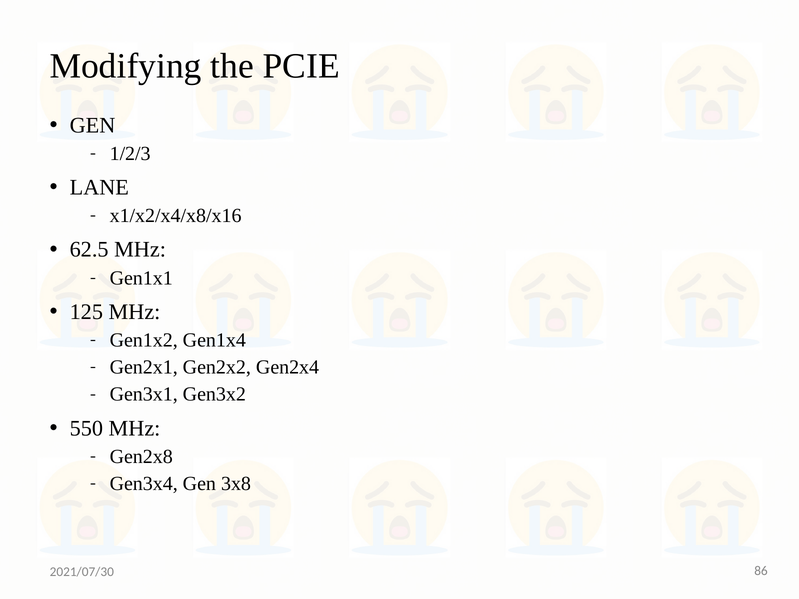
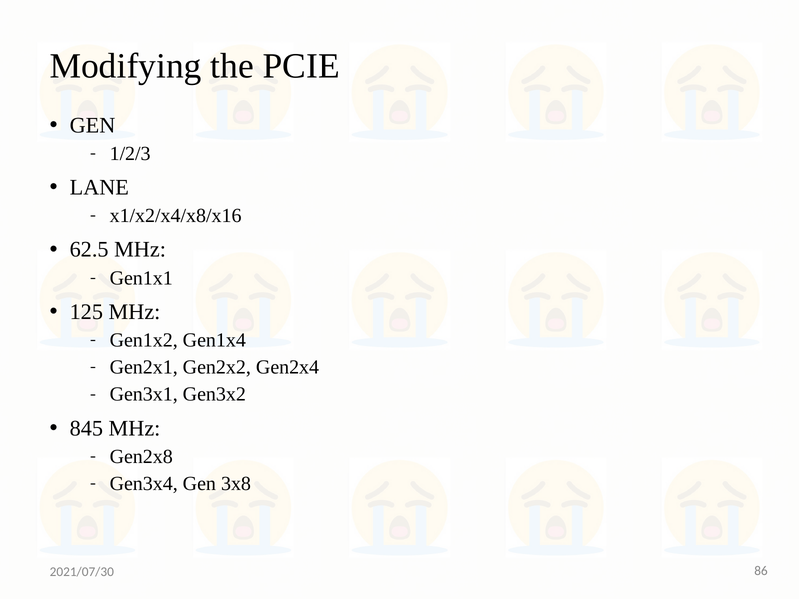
550: 550 -> 845
